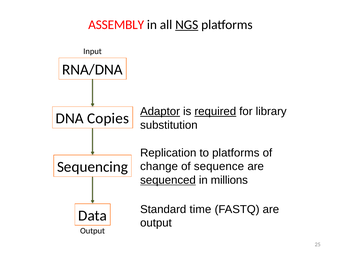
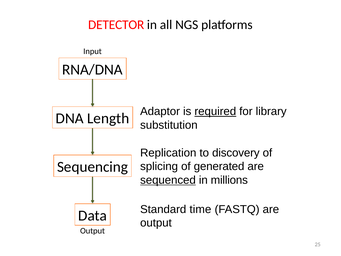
ASSEMBLY: ASSEMBLY -> DETECTOR
NGS underline: present -> none
Adaptor underline: present -> none
Copies: Copies -> Length
to platforms: platforms -> discovery
change: change -> splicing
sequence: sequence -> generated
